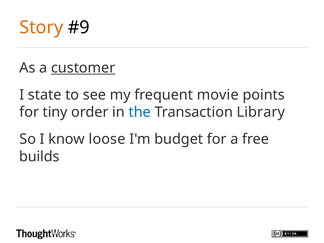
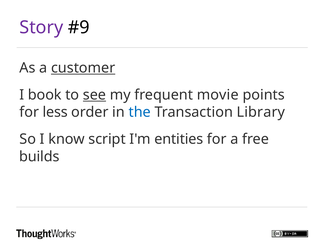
Story colour: orange -> purple
state: state -> book
see underline: none -> present
tiny: tiny -> less
loose: loose -> script
budget: budget -> entities
